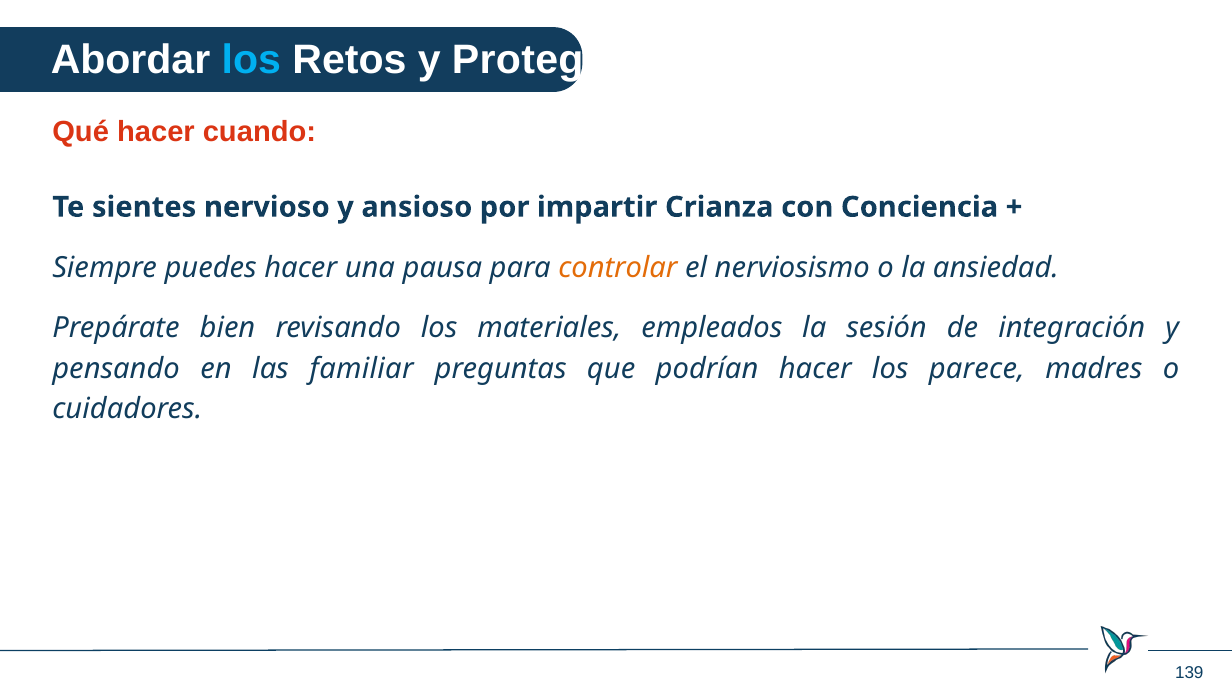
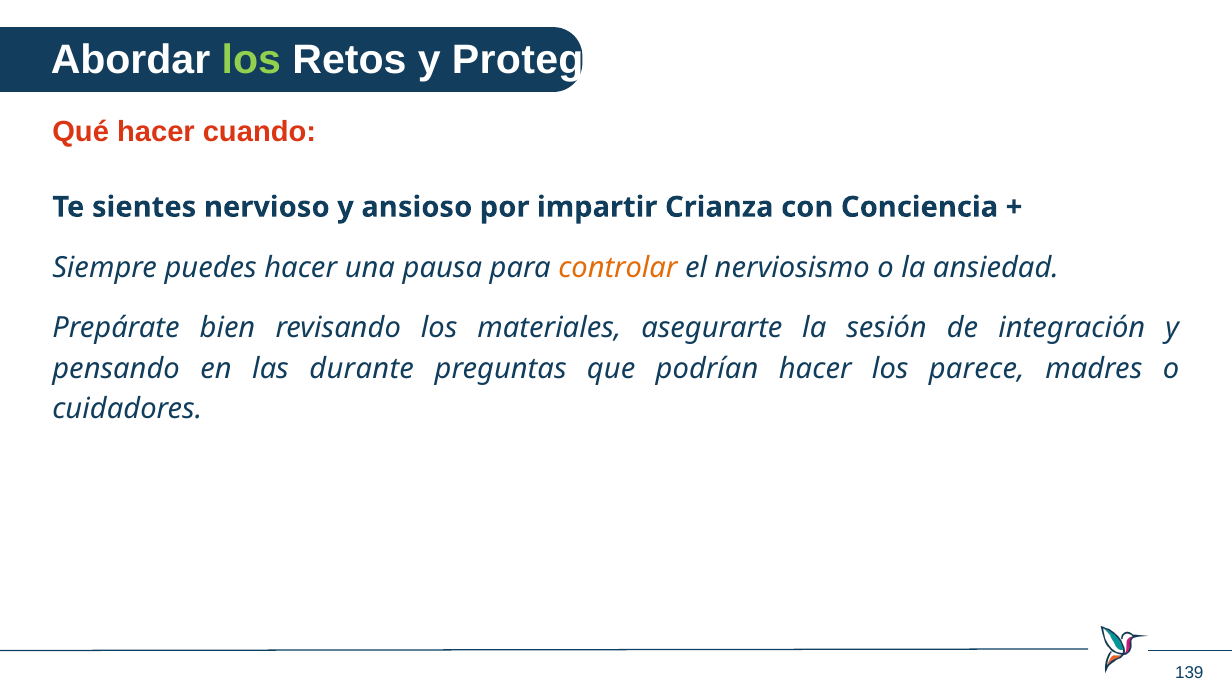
los at (251, 60) colour: light blue -> light green
empleados: empleados -> asegurarte
familiar: familiar -> durante
